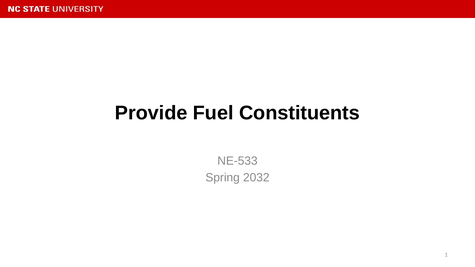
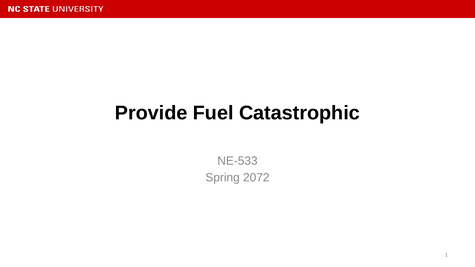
Constituents: Constituents -> Catastrophic
2032: 2032 -> 2072
